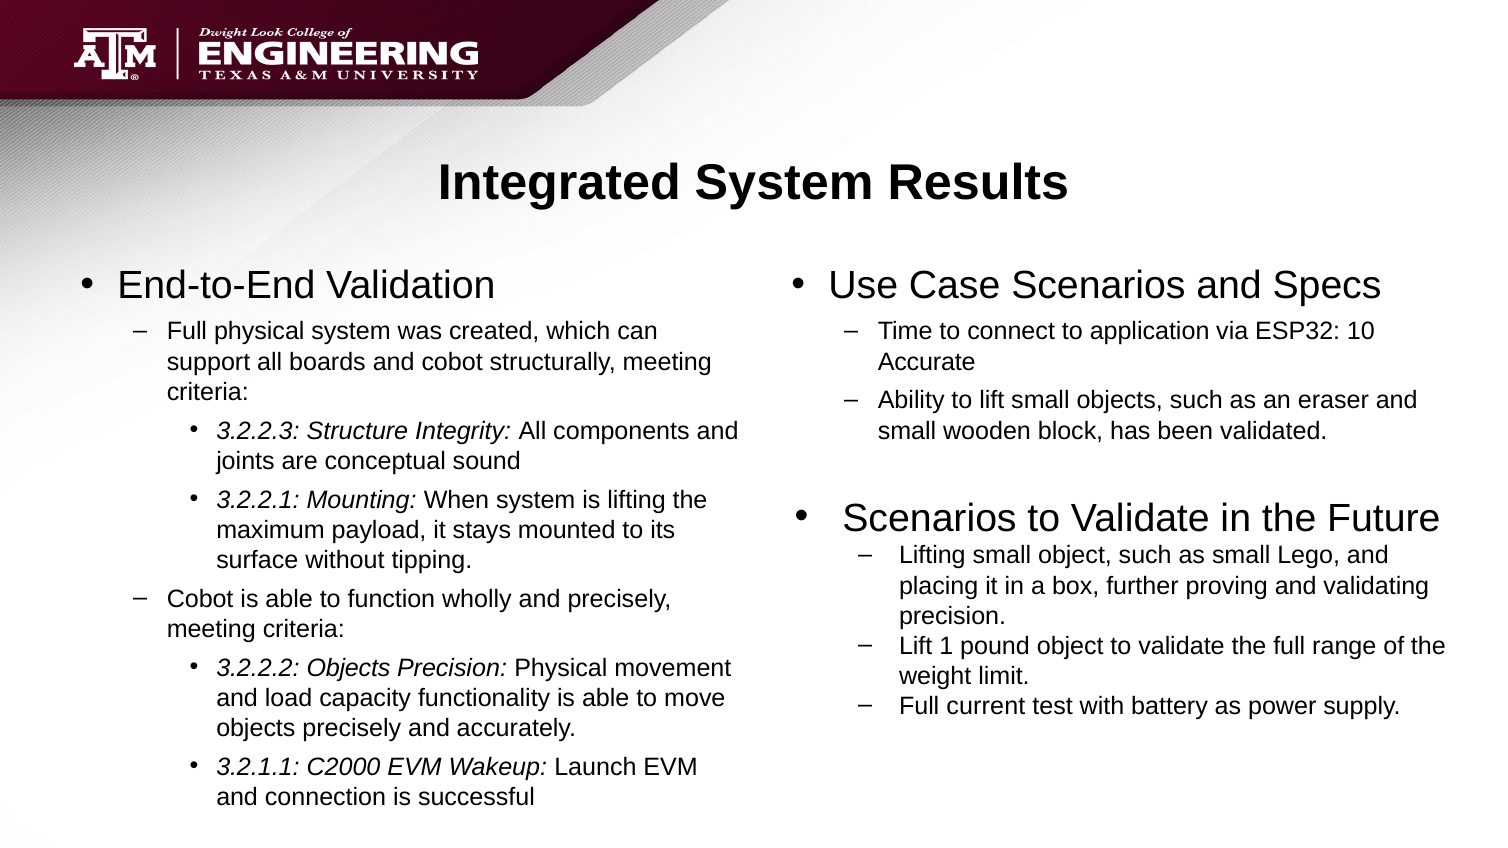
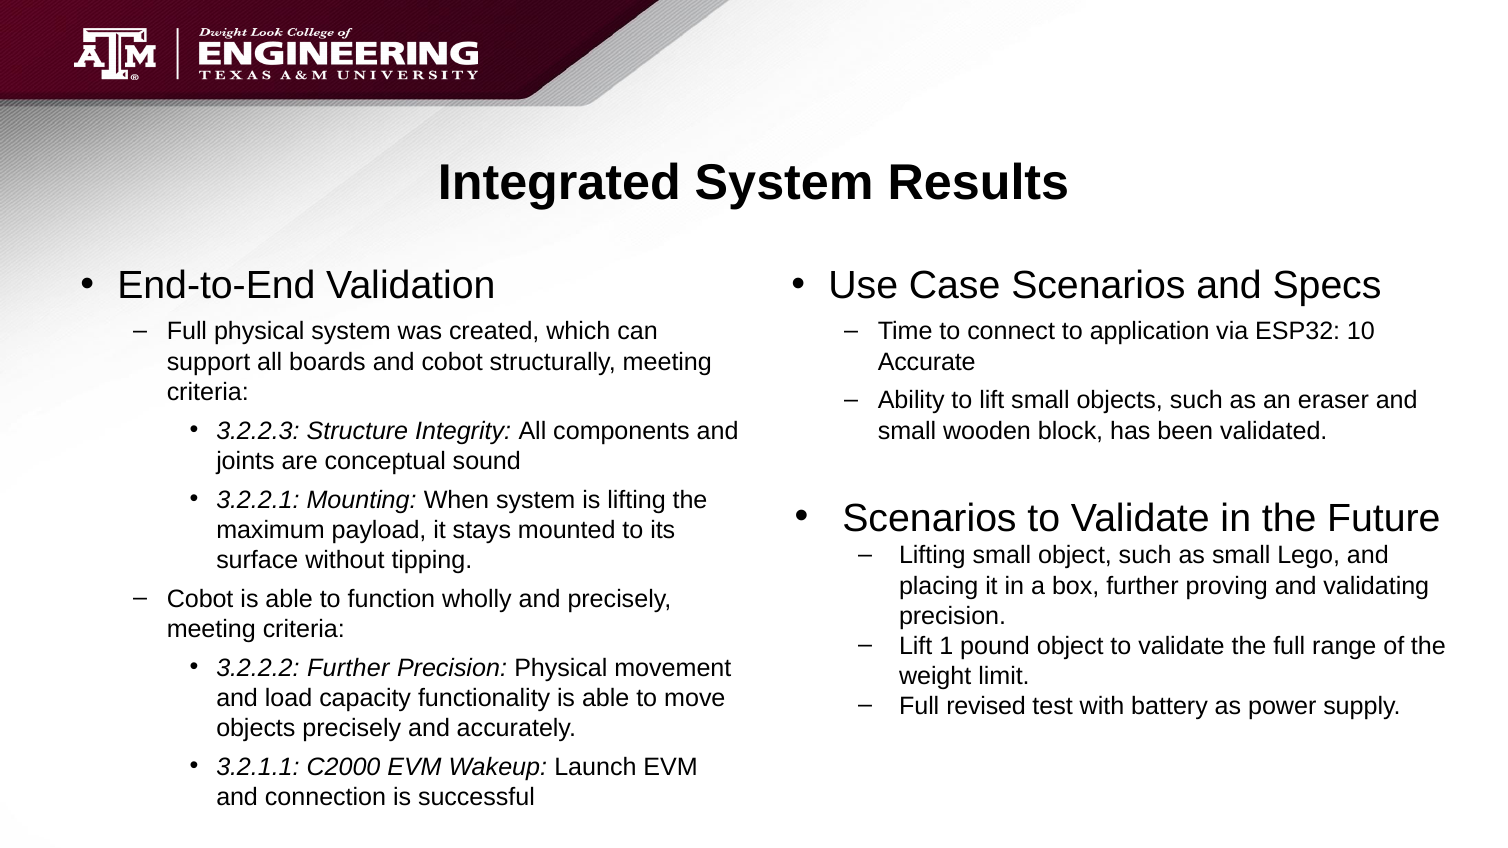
3.2.2.2 Objects: Objects -> Further
current: current -> revised
